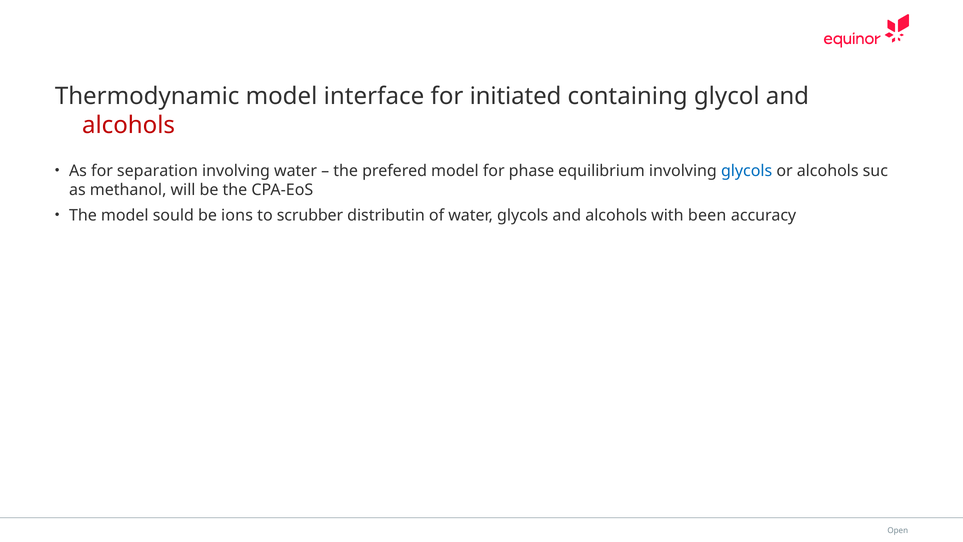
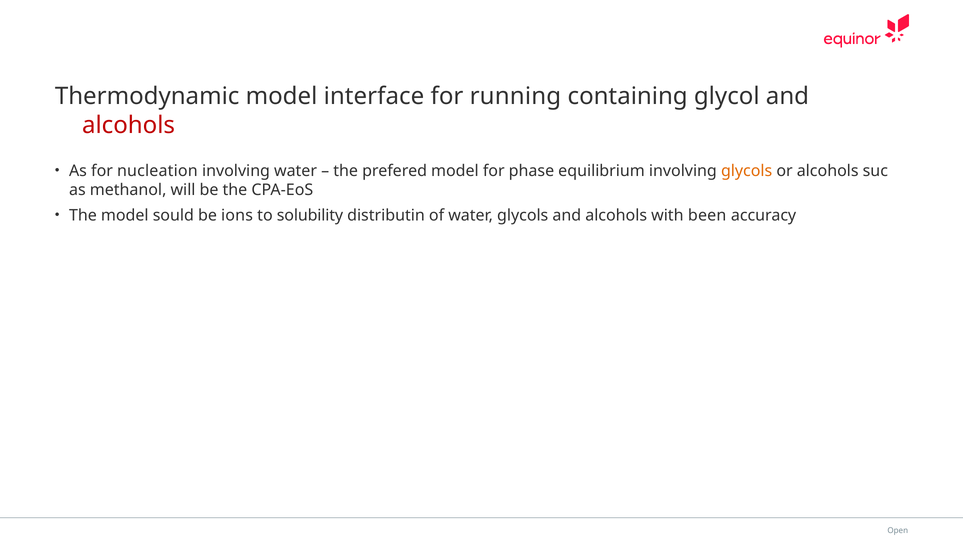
initiated: initiated -> running
separation: separation -> nucleation
glycols at (747, 171) colour: blue -> orange
scrubber: scrubber -> solubility
